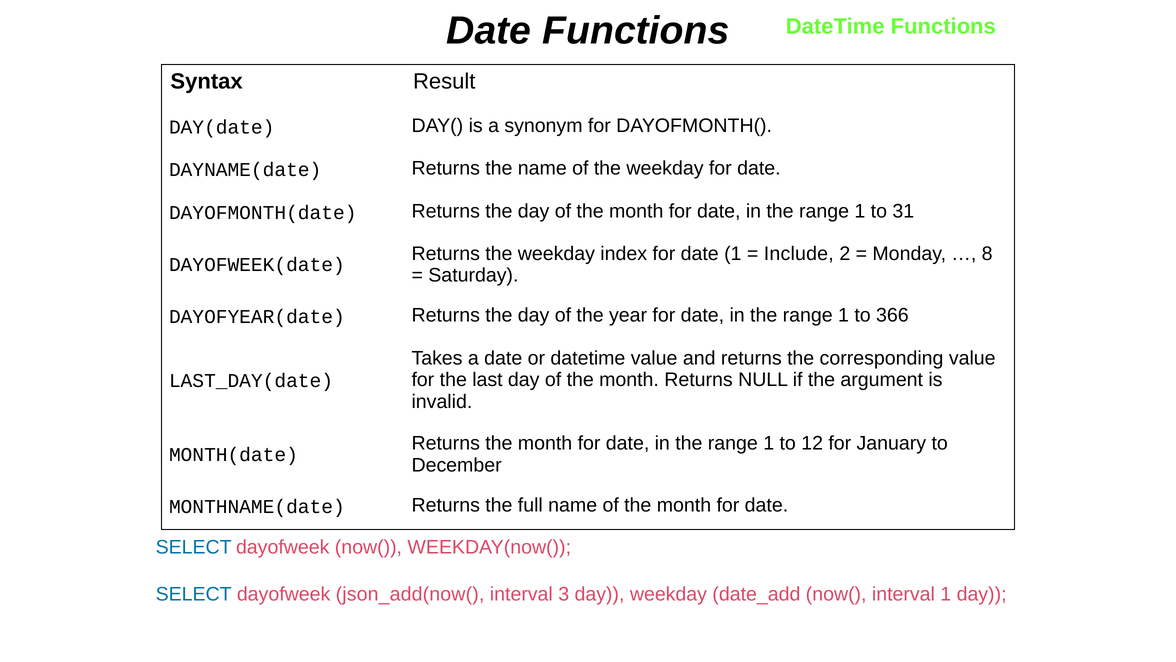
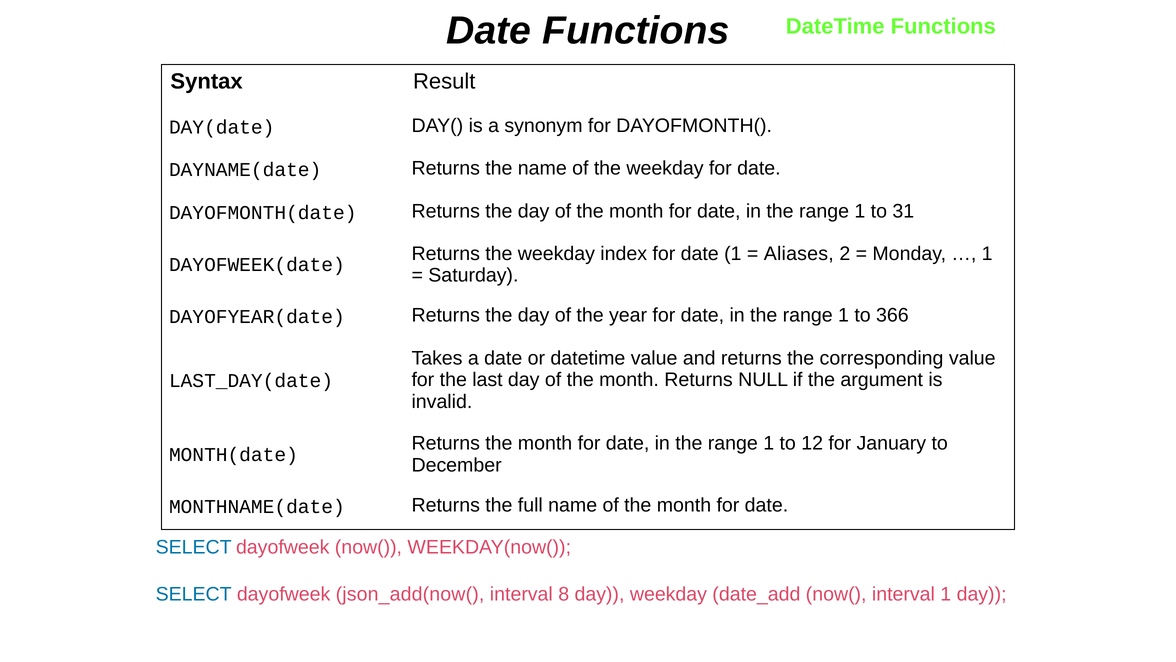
Include: Include -> Aliases
8 at (987, 254): 8 -> 1
3: 3 -> 8
